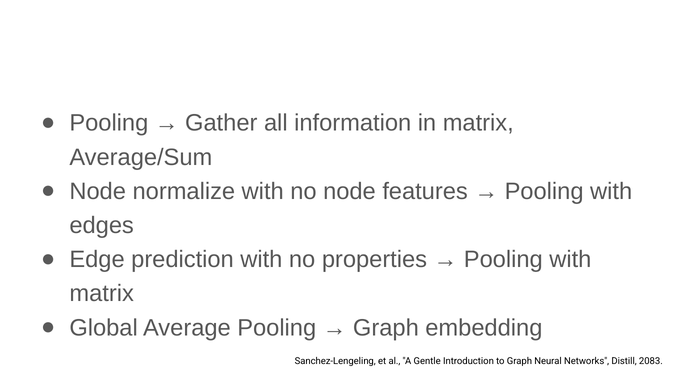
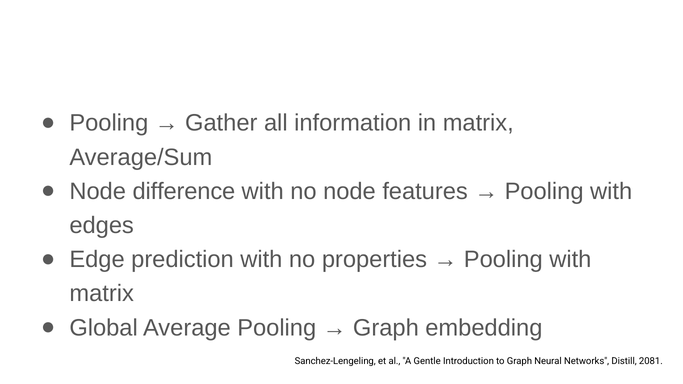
normalize: normalize -> difference
2083: 2083 -> 2081
